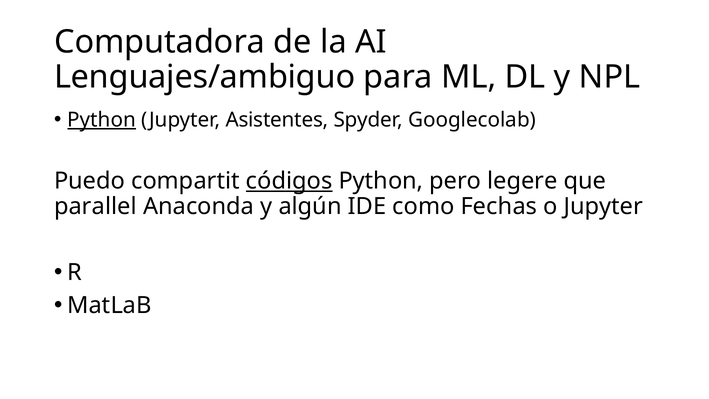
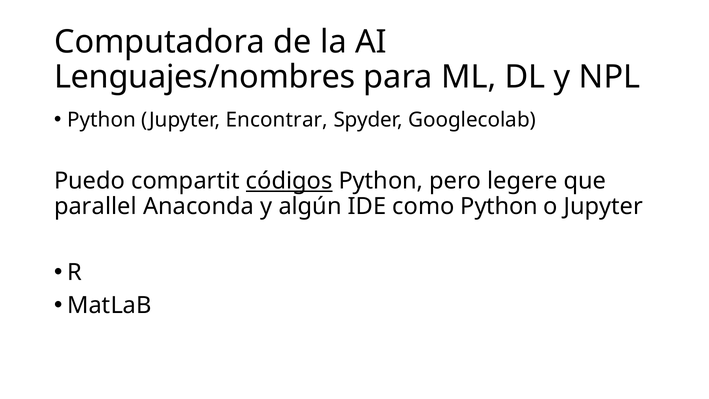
Lenguajes/ambiguo: Lenguajes/ambiguo -> Lenguajes/nombres
Python at (102, 120) underline: present -> none
Asistentes: Asistentes -> Encontrar
como Fechas: Fechas -> Python
